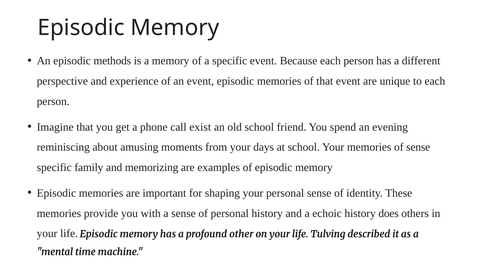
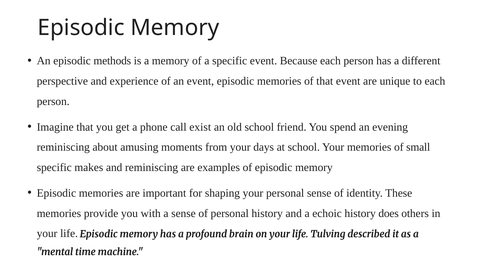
of sense: sense -> small
family: family -> makes
and memorizing: memorizing -> reminiscing
other: other -> brain
